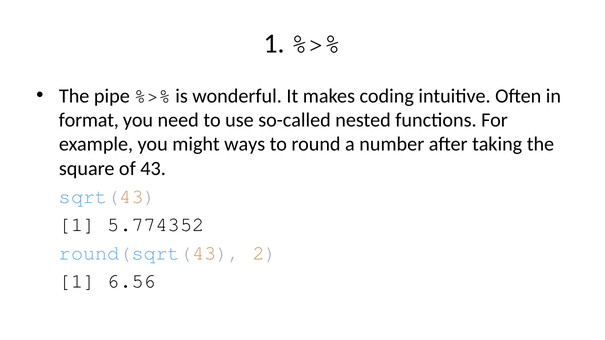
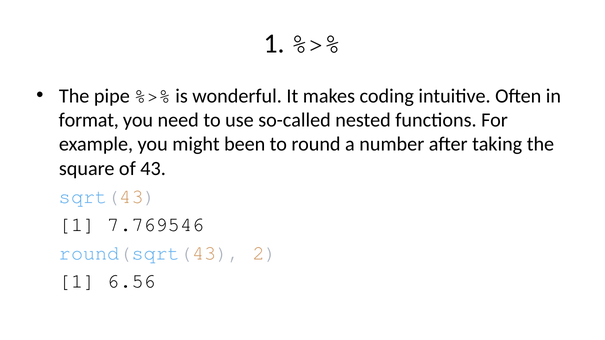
ways: ways -> been
5.774352: 5.774352 -> 7.769546
